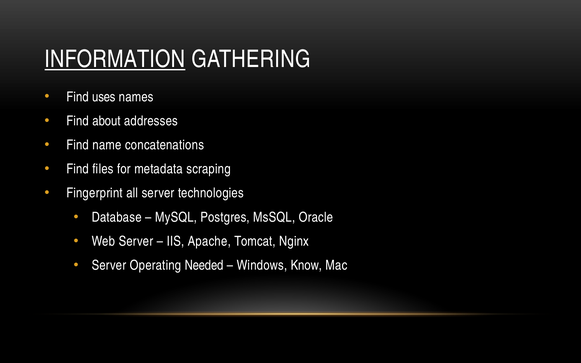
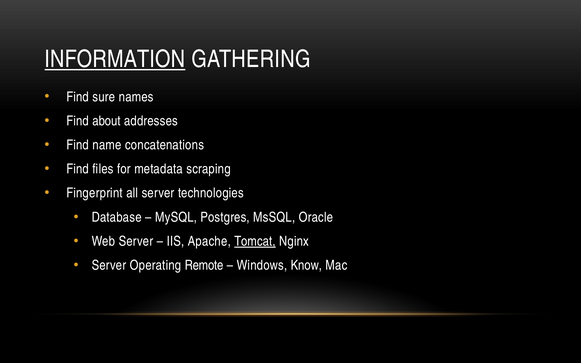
uses: uses -> sure
Tomcat underline: none -> present
Needed: Needed -> Remote
